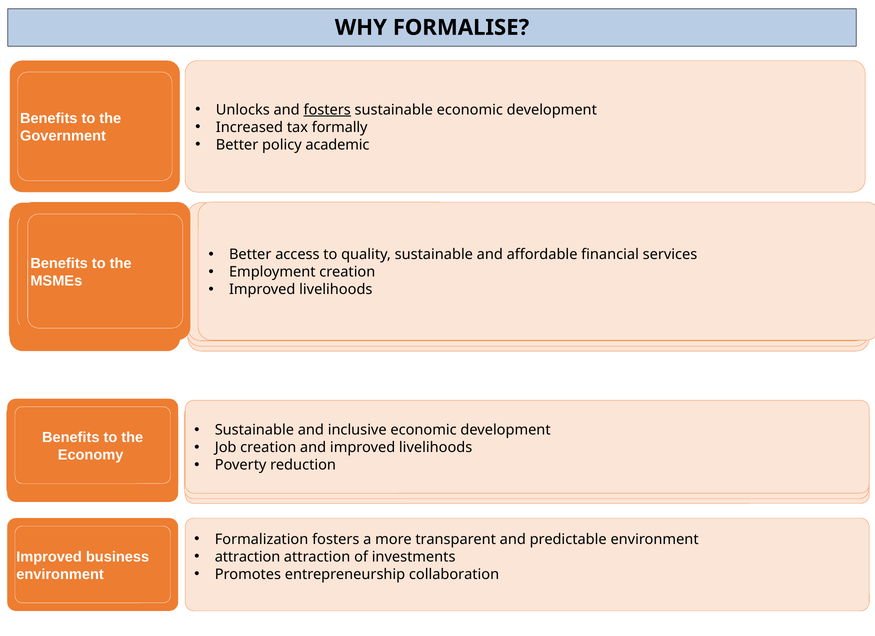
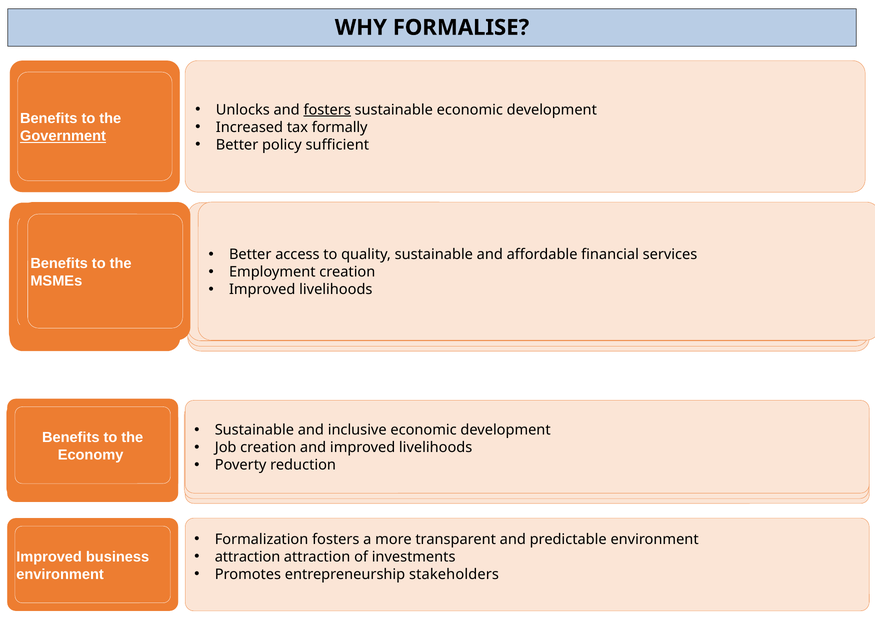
Government underline: none -> present
academic: academic -> sufficient
collaboration: collaboration -> stakeholders
